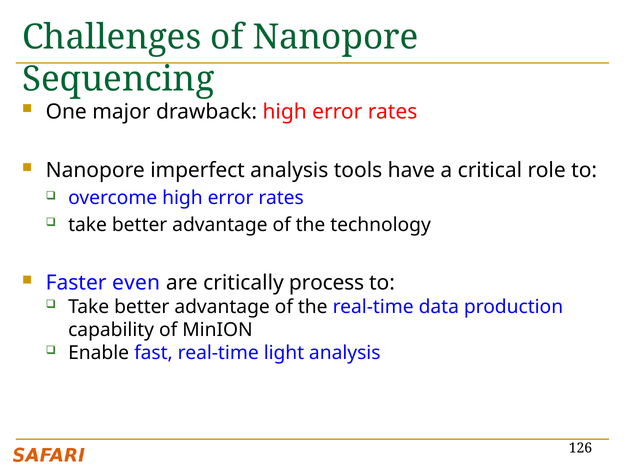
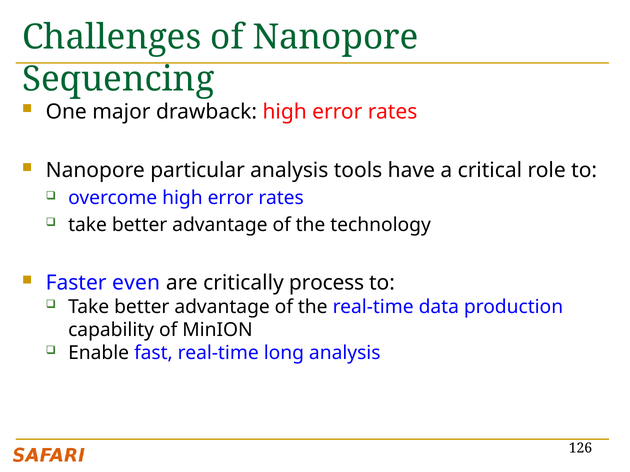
imperfect: imperfect -> particular
light: light -> long
